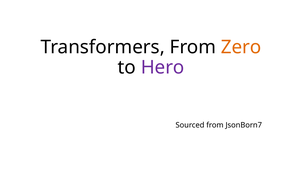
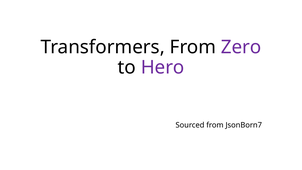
Zero colour: orange -> purple
